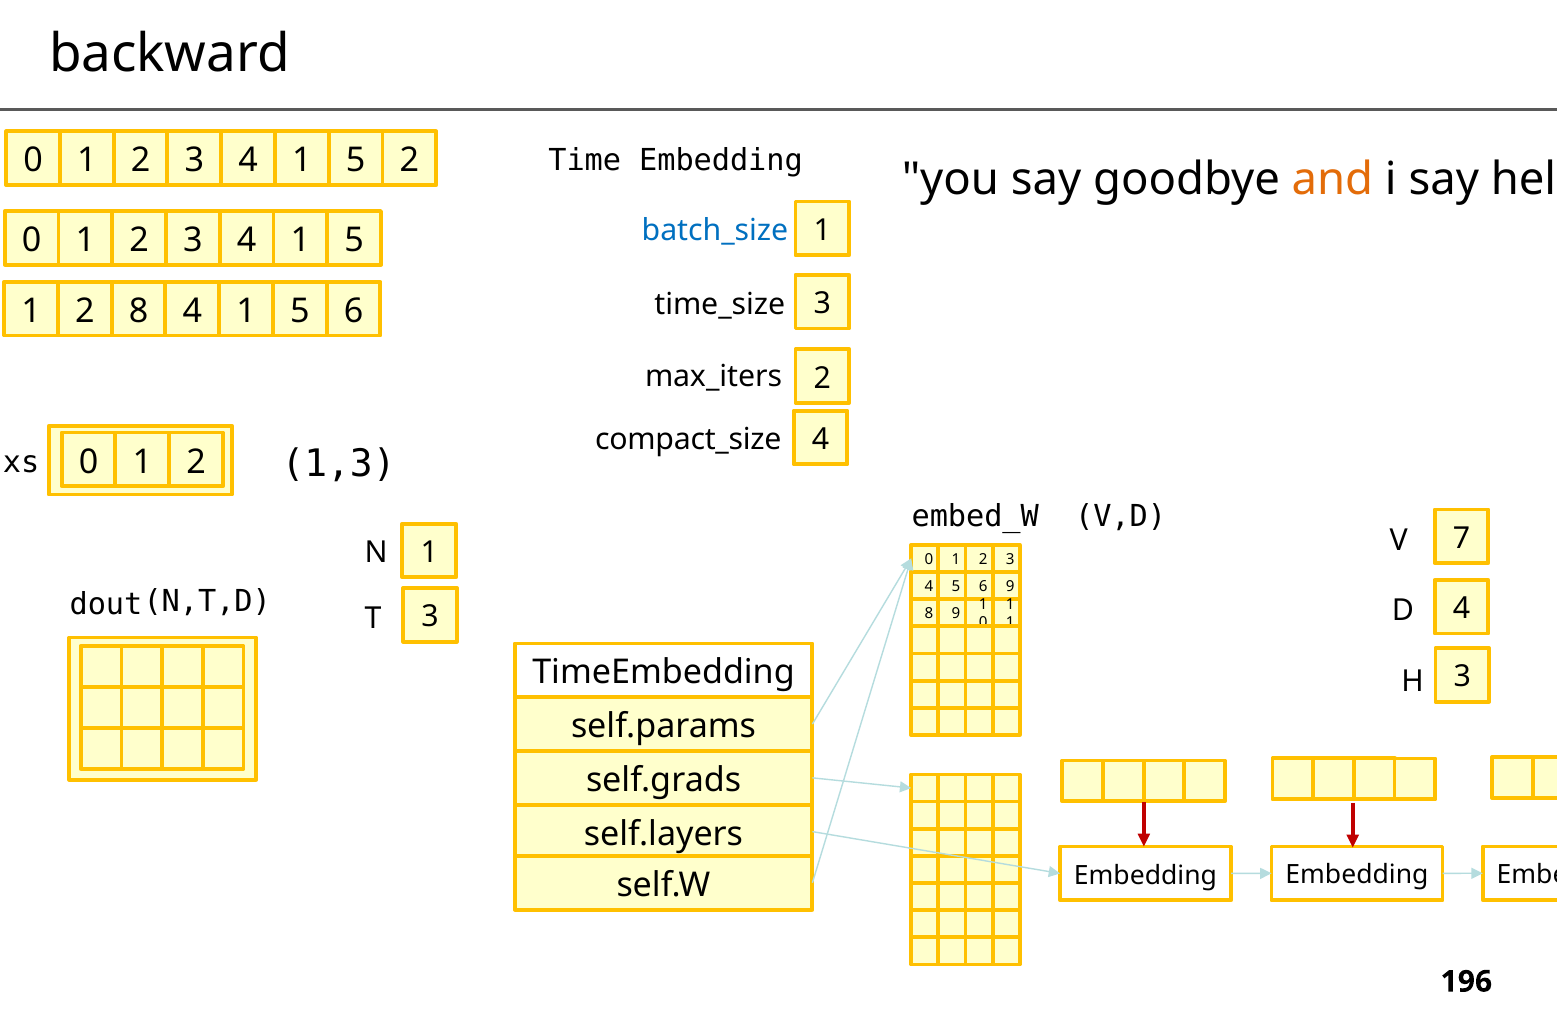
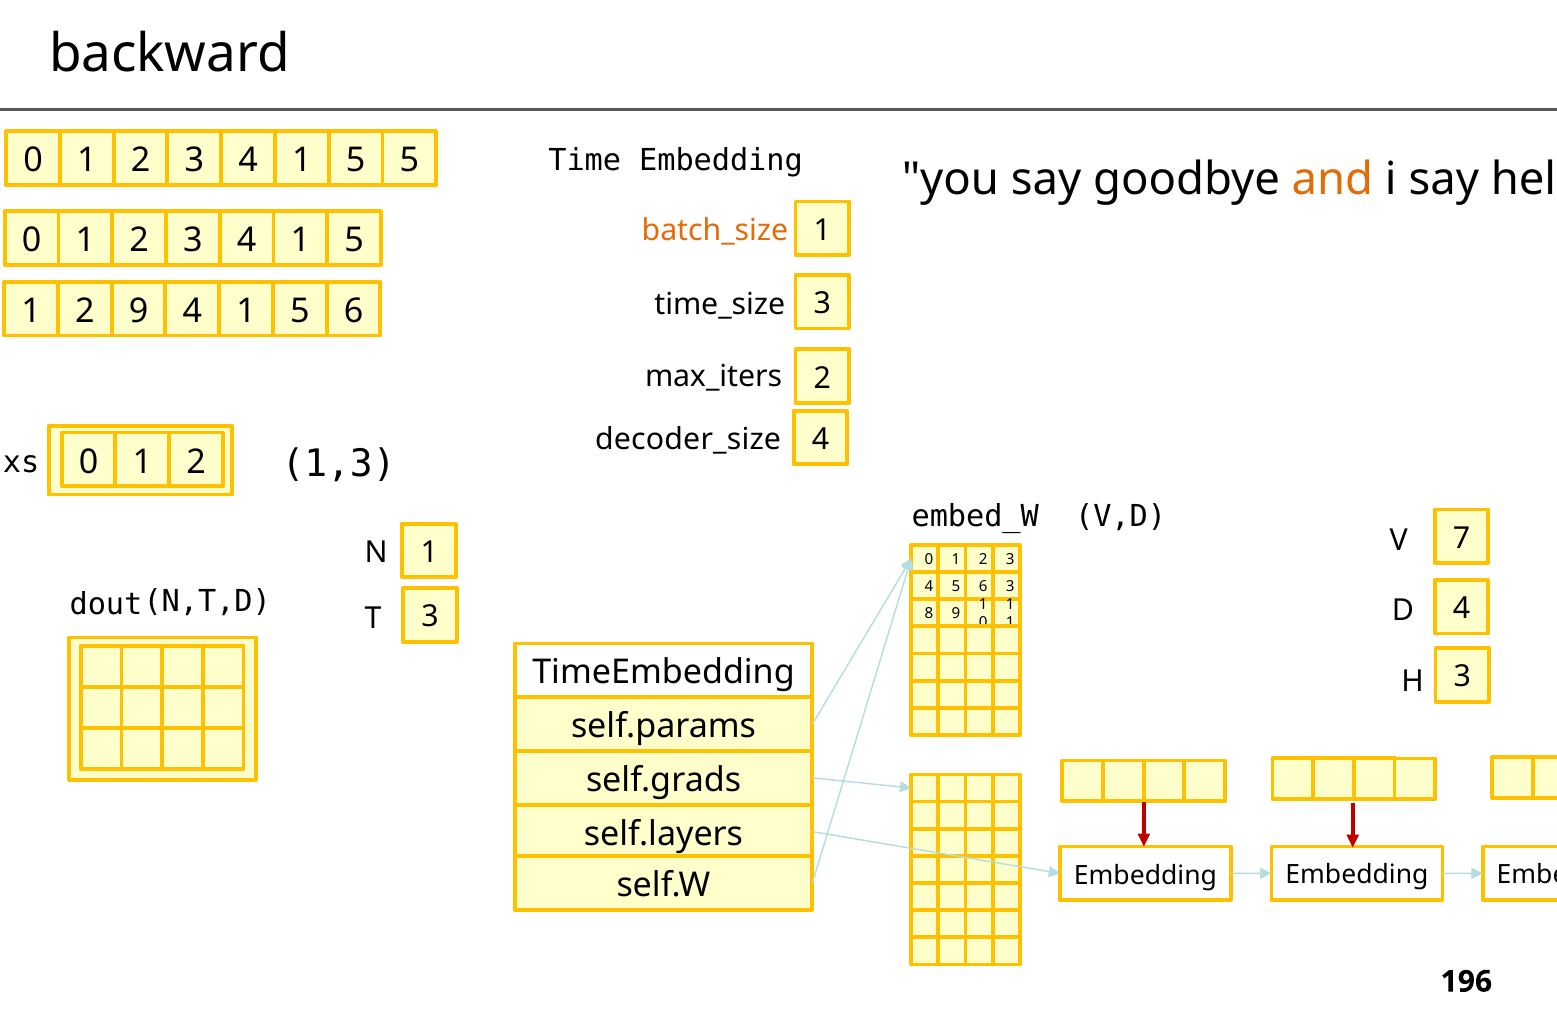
5 2: 2 -> 5
batch_size colour: blue -> orange
2 8: 8 -> 9
compact_size: compact_size -> decoder_size
6 9: 9 -> 3
